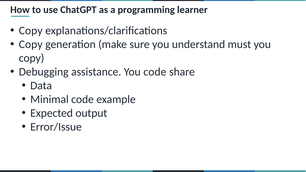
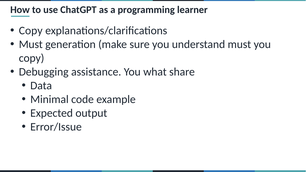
Copy at (31, 44): Copy -> Must
You code: code -> what
